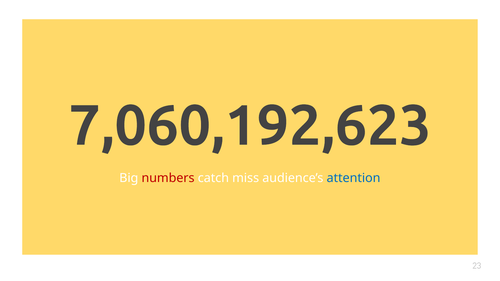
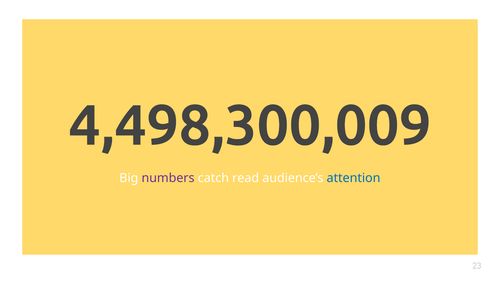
7,060,192,623: 7,060,192,623 -> 4,498,300,009
numbers colour: red -> purple
miss: miss -> read
